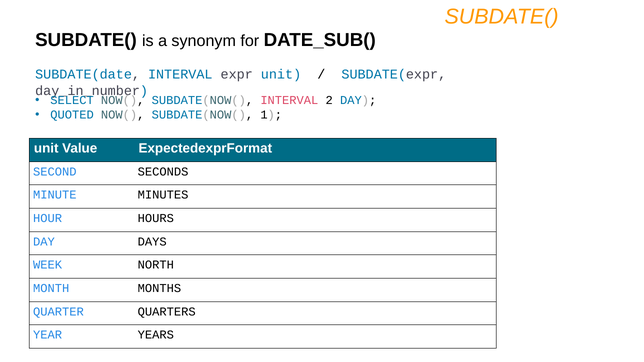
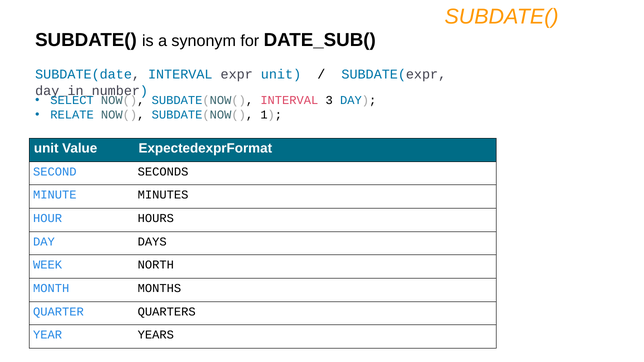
2: 2 -> 3
QUOTED: QUOTED -> RELATE
